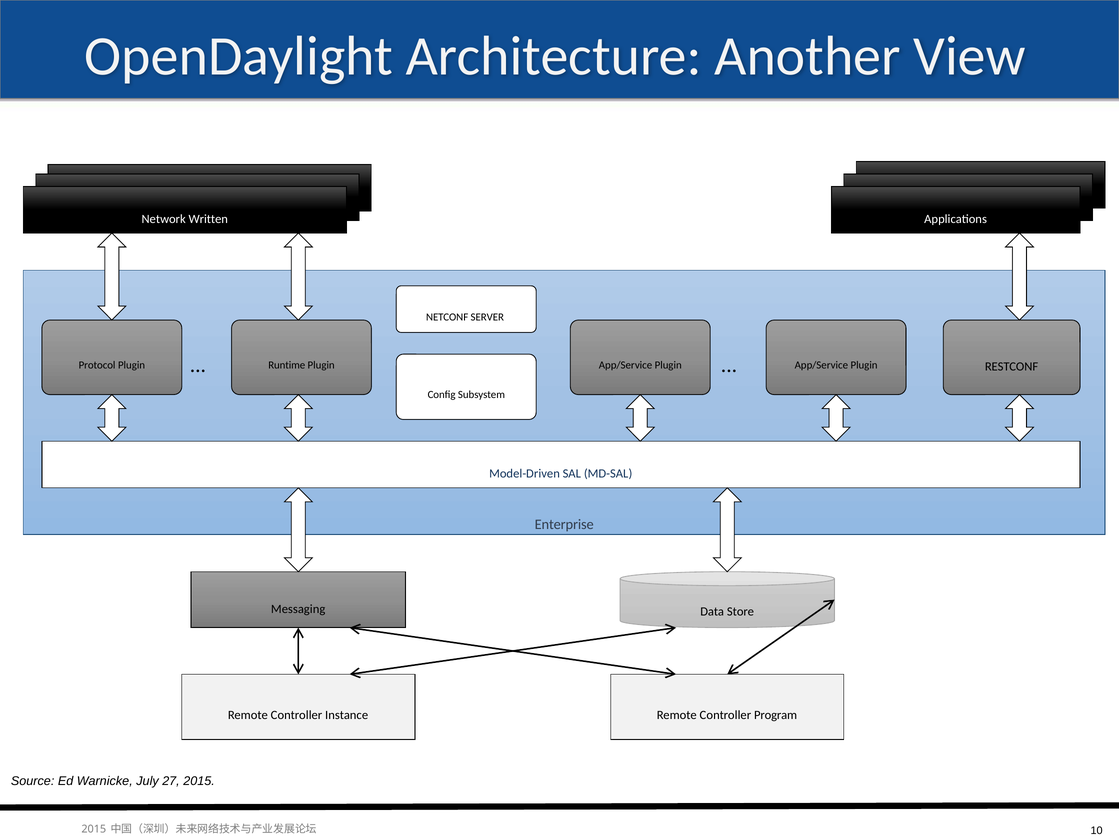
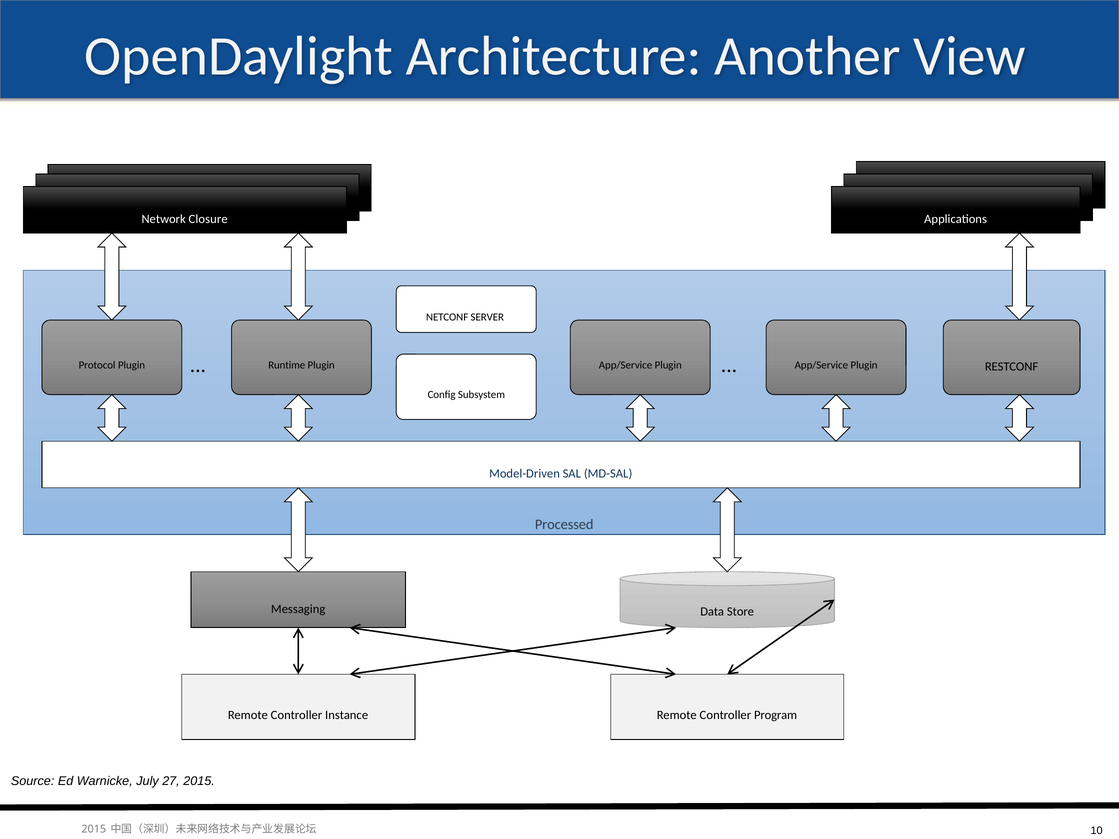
Written: Written -> Closure
Enterprise: Enterprise -> Processed
